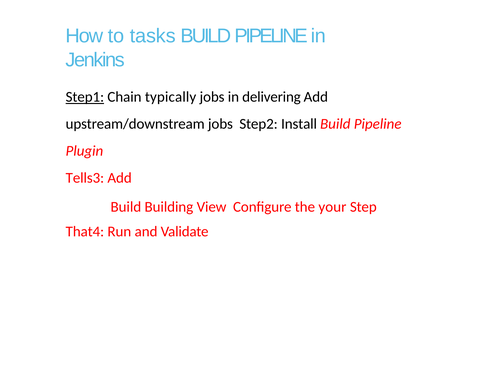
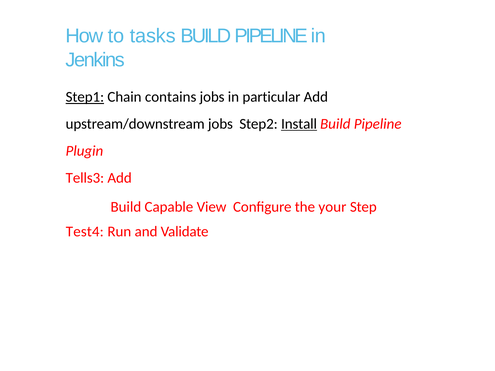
typically: typically -> contains
delivering: delivering -> particular
Install underline: none -> present
Building: Building -> Capable
That4: That4 -> Test4
